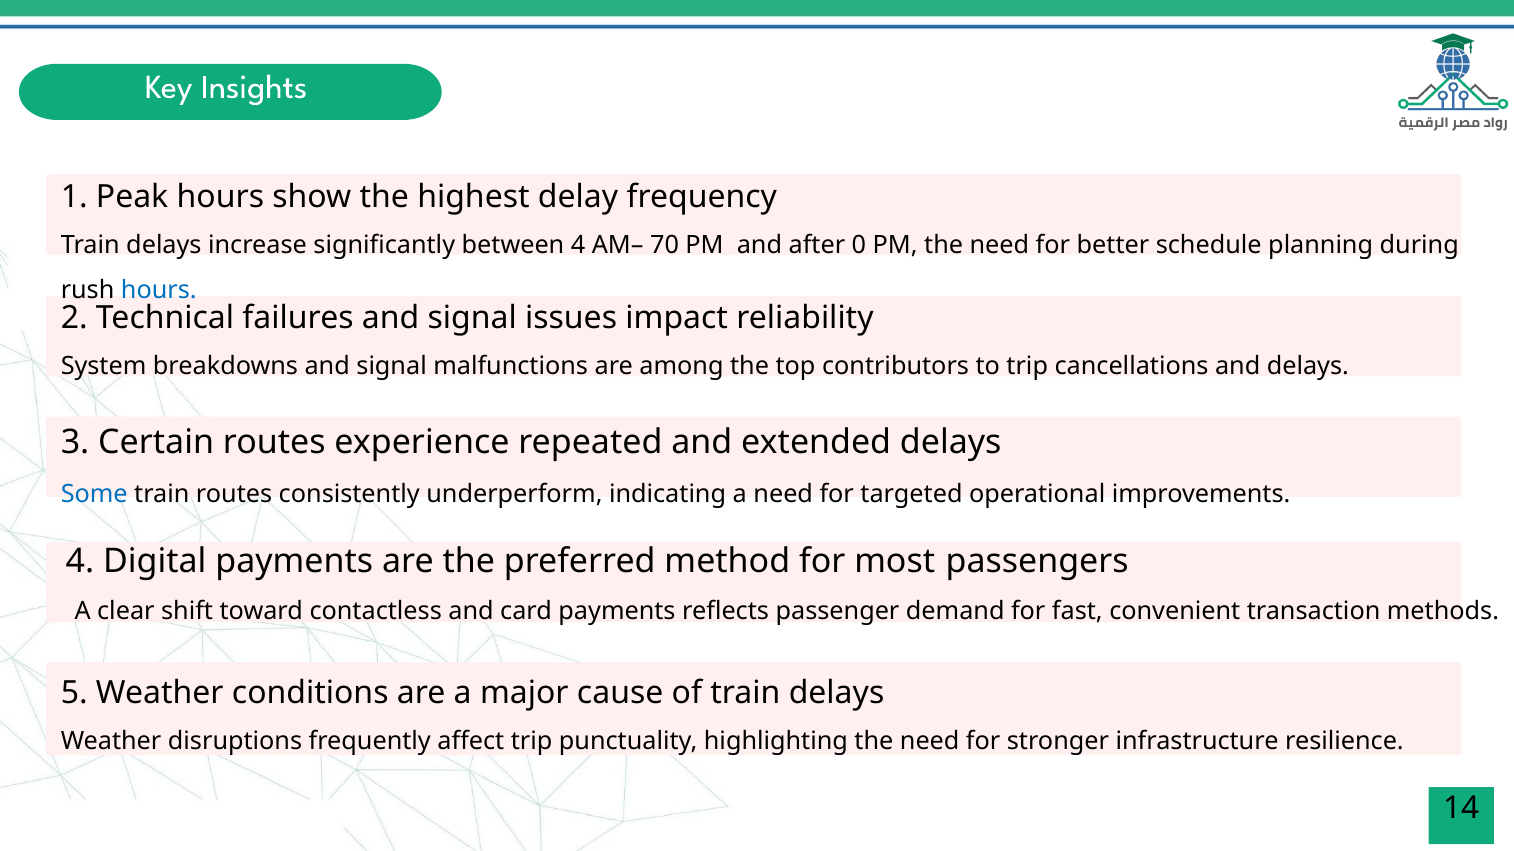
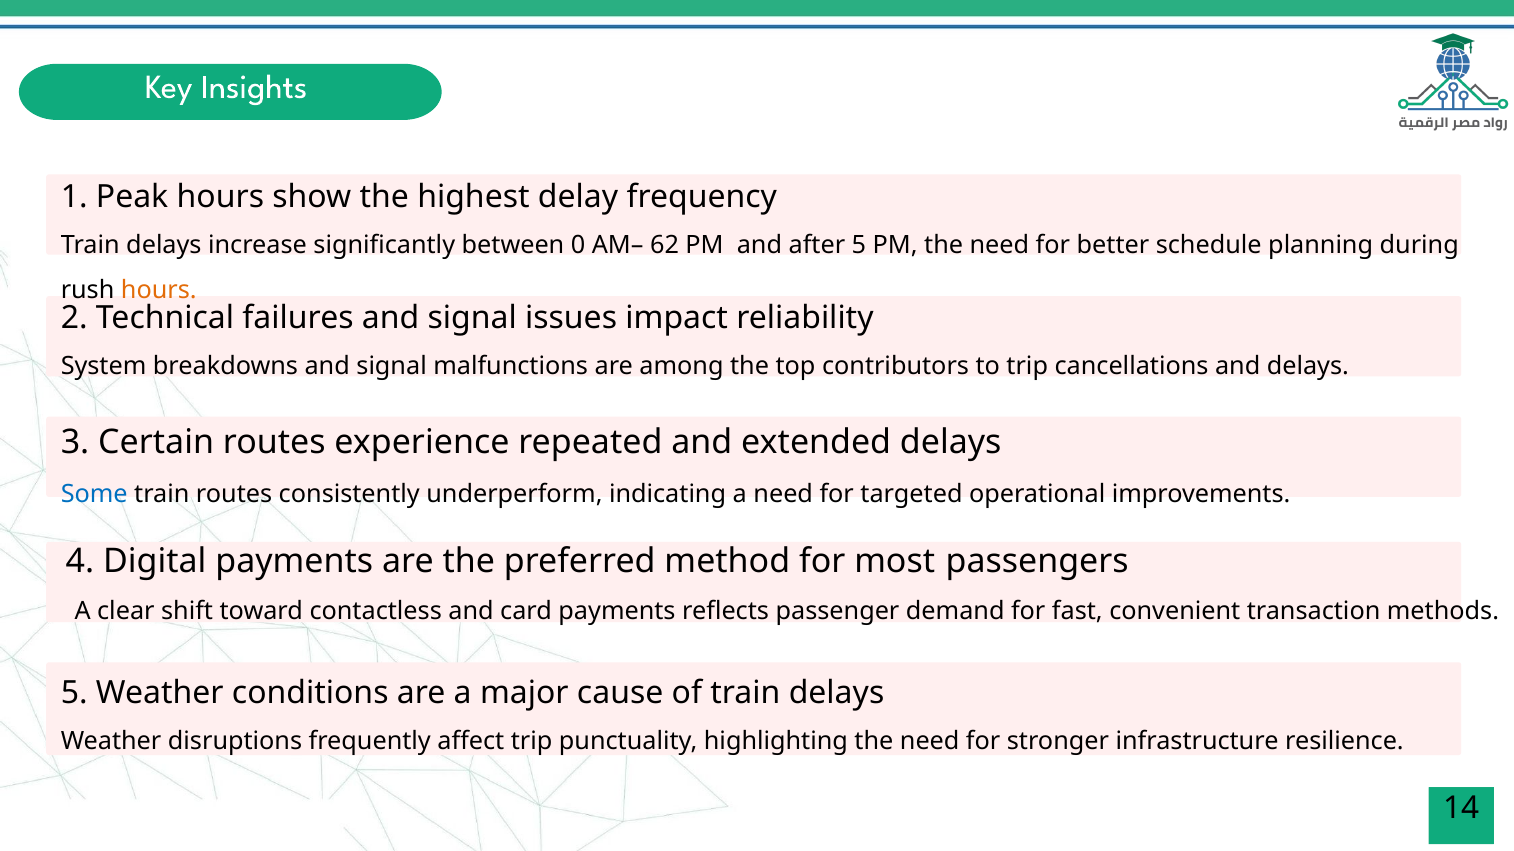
between 4: 4 -> 0
70: 70 -> 62
after 0: 0 -> 5
hours at (159, 290) colour: blue -> orange
